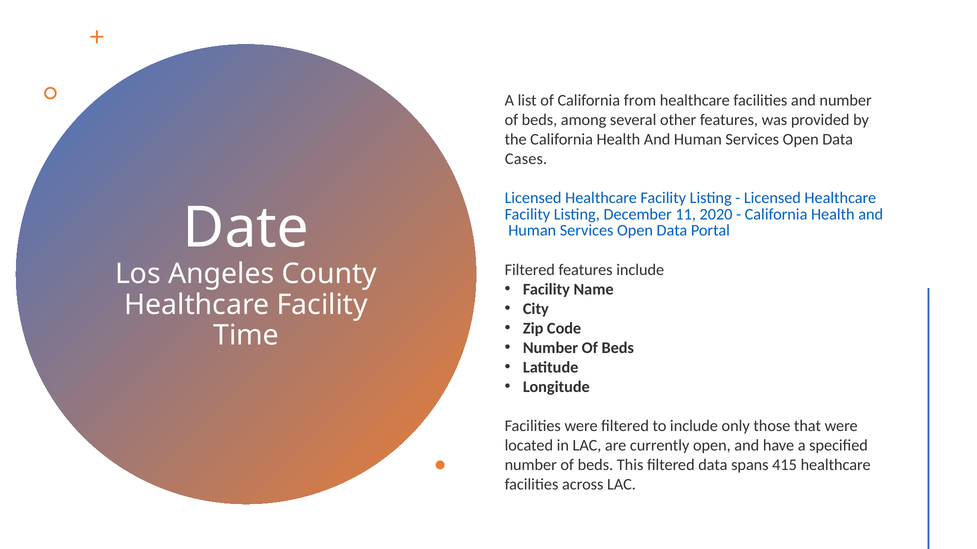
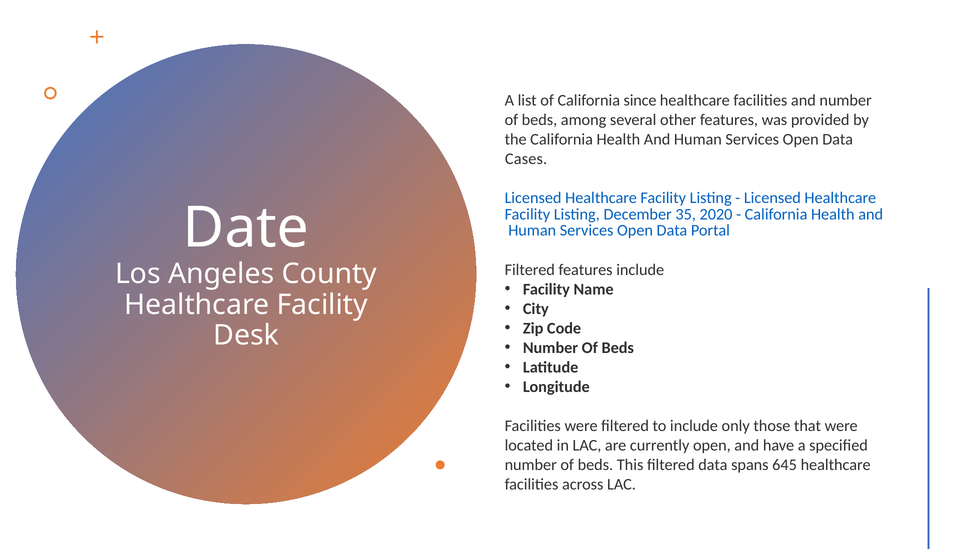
from: from -> since
11: 11 -> 35
Time: Time -> Desk
415: 415 -> 645
